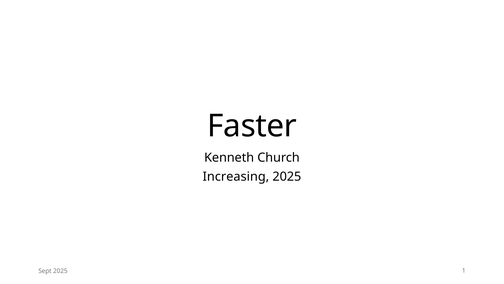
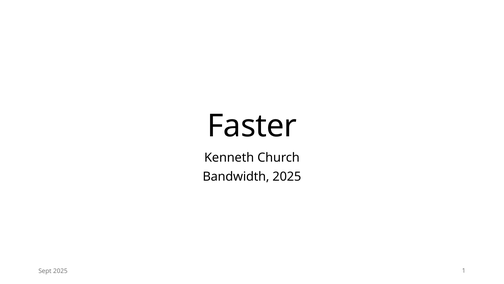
Increasing: Increasing -> Bandwidth
